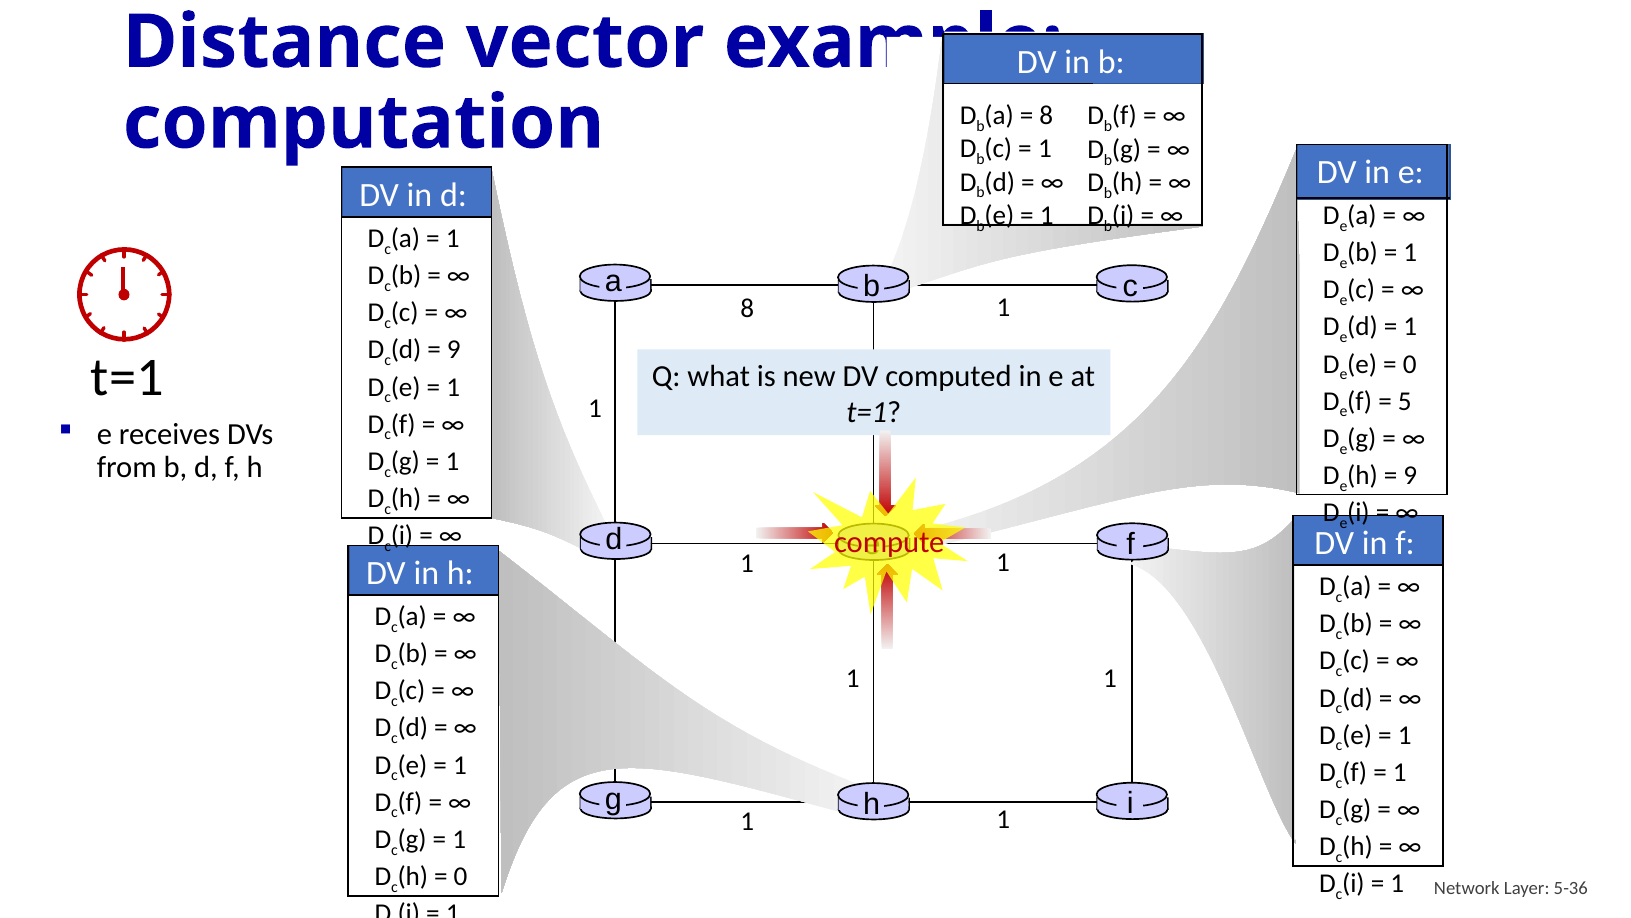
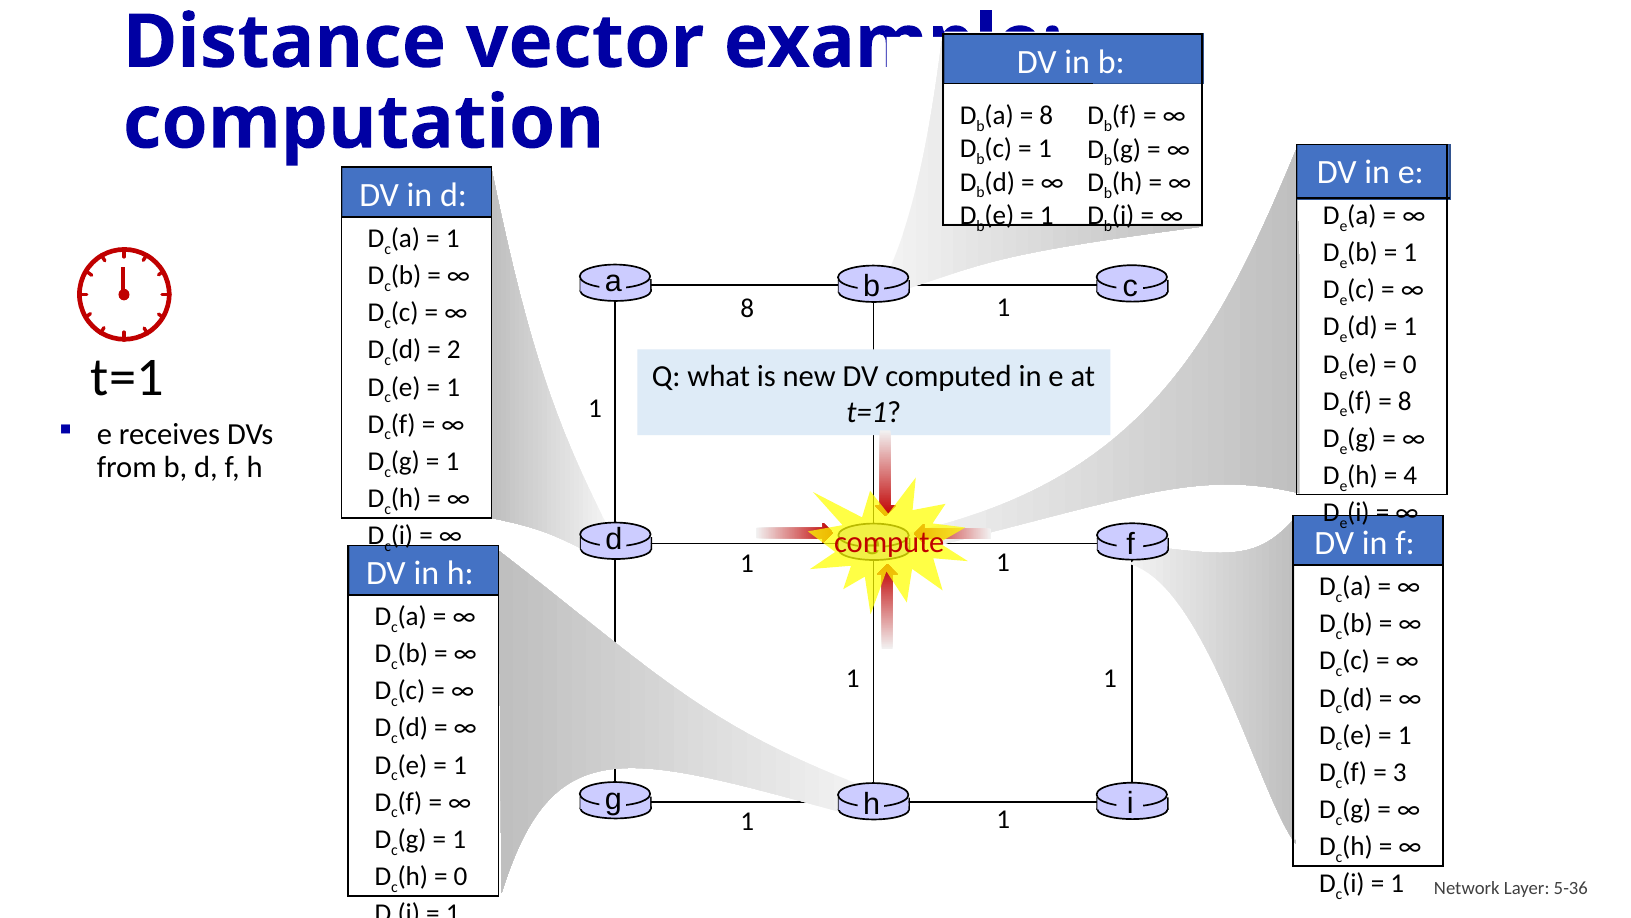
9 at (454, 350): 9 -> 2
5 at (1405, 401): 5 -> 8
9 at (1410, 475): 9 -> 4
1 at (1400, 772): 1 -> 3
